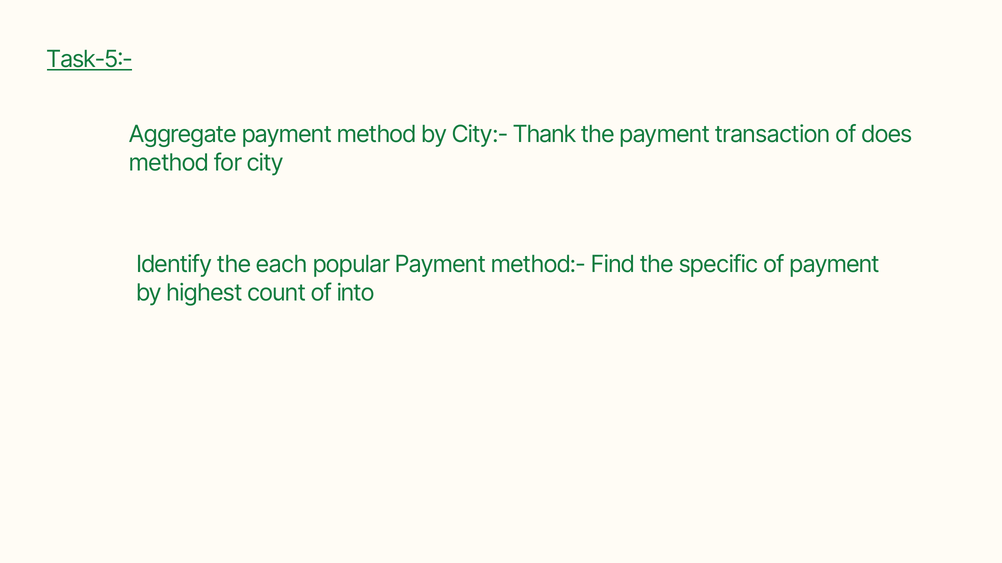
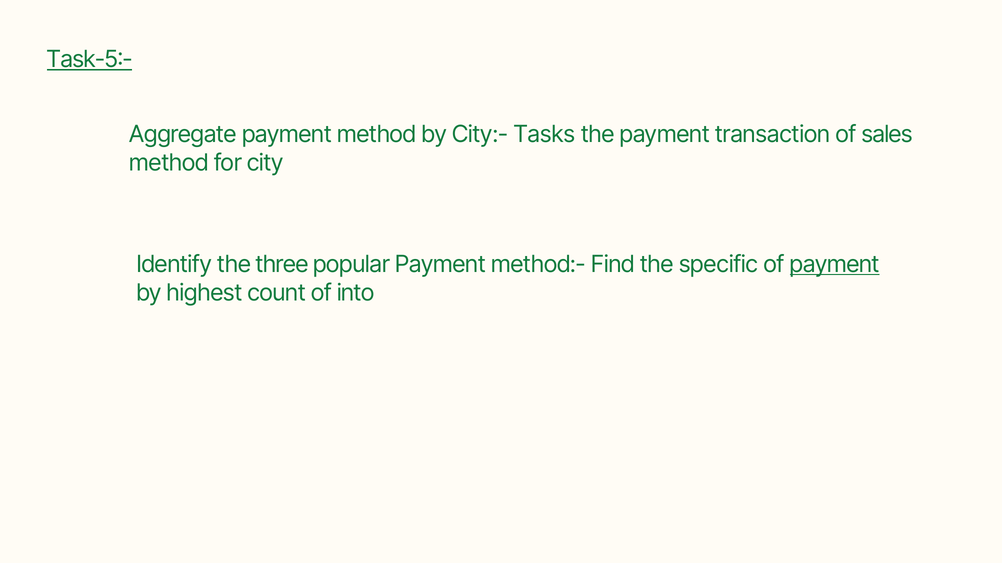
Thank: Thank -> Tasks
does: does -> sales
each: each -> three
payment at (835, 265) underline: none -> present
